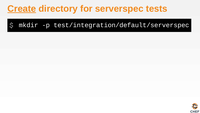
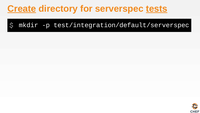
tests underline: none -> present
